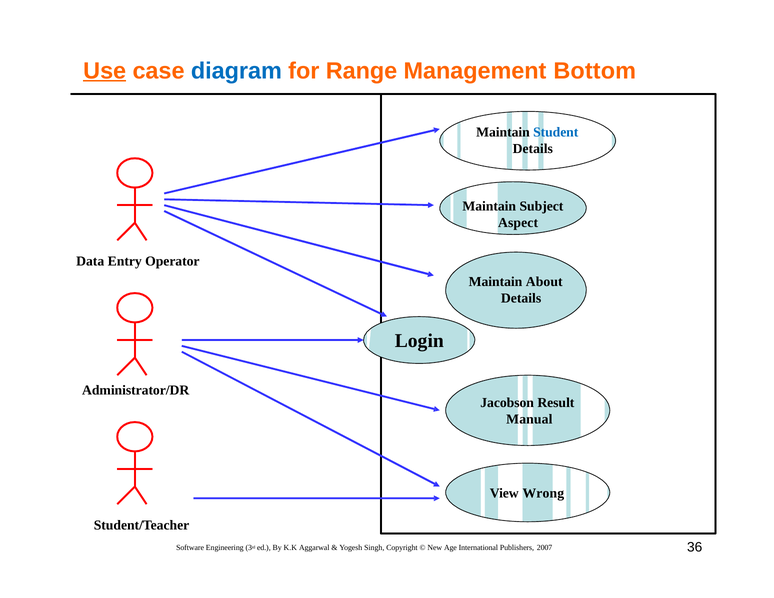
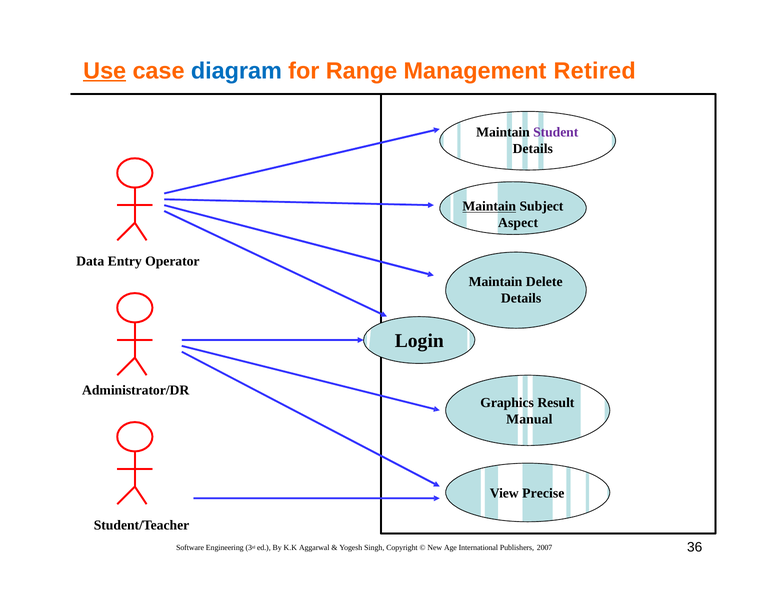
Bottom: Bottom -> Retired
Student colour: blue -> purple
Maintain at (489, 206) underline: none -> present
About: About -> Delete
Jacobson: Jacobson -> Graphics
Wrong: Wrong -> Precise
